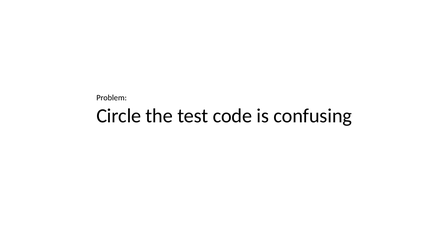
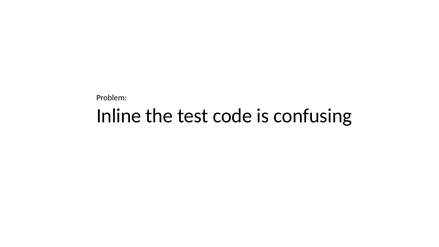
Circle: Circle -> Inline
